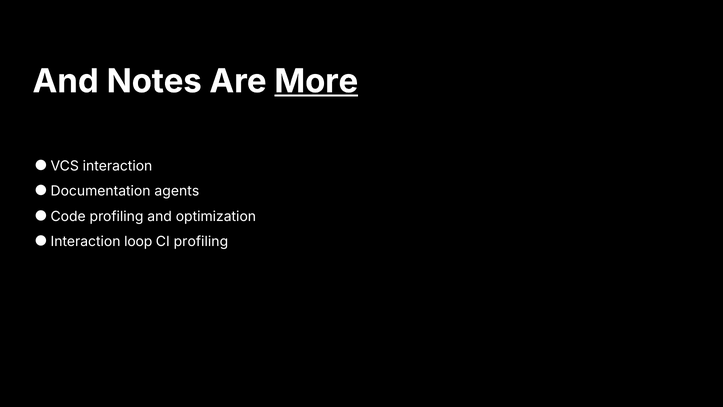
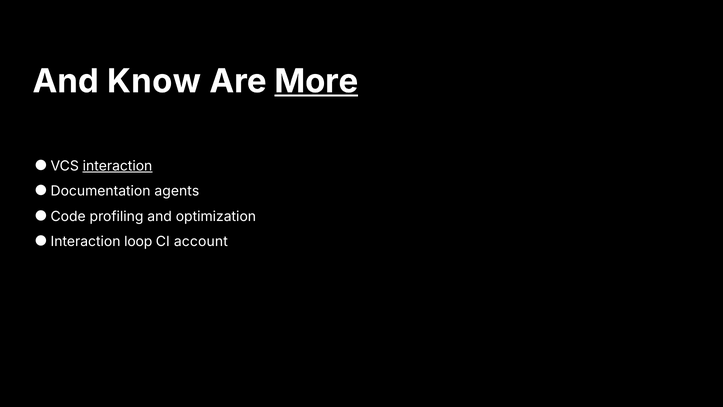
Notes: Notes -> Know
interaction underline: none -> present
CI profiling: profiling -> account
